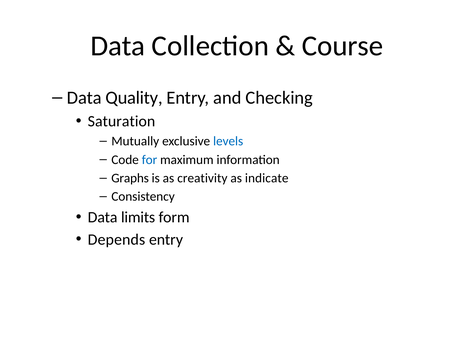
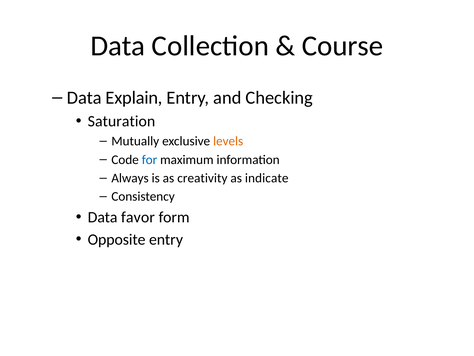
Quality: Quality -> Explain
levels colour: blue -> orange
Graphs: Graphs -> Always
limits: limits -> favor
Depends: Depends -> Opposite
